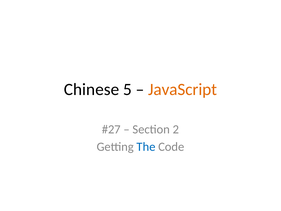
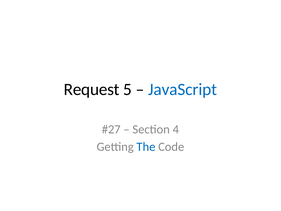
Chinese: Chinese -> Request
JavaScript colour: orange -> blue
2: 2 -> 4
